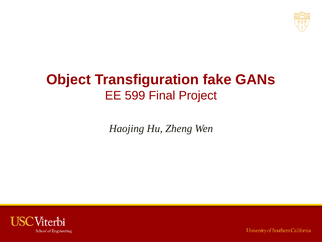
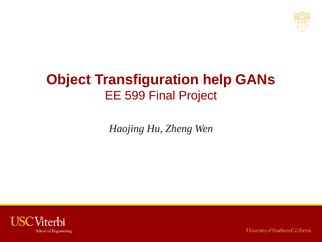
fake: fake -> help
